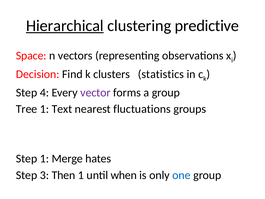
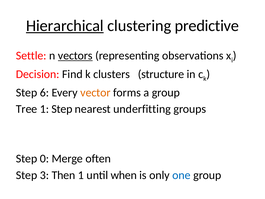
Space: Space -> Settle
vectors underline: none -> present
statistics: statistics -> structure
4: 4 -> 6
vector colour: purple -> orange
1 Text: Text -> Step
fluctuations: fluctuations -> underfitting
Step 1: 1 -> 0
hates: hates -> often
